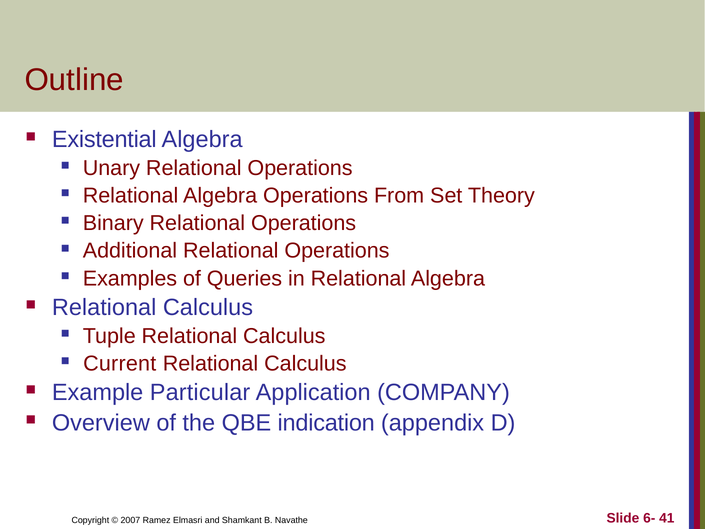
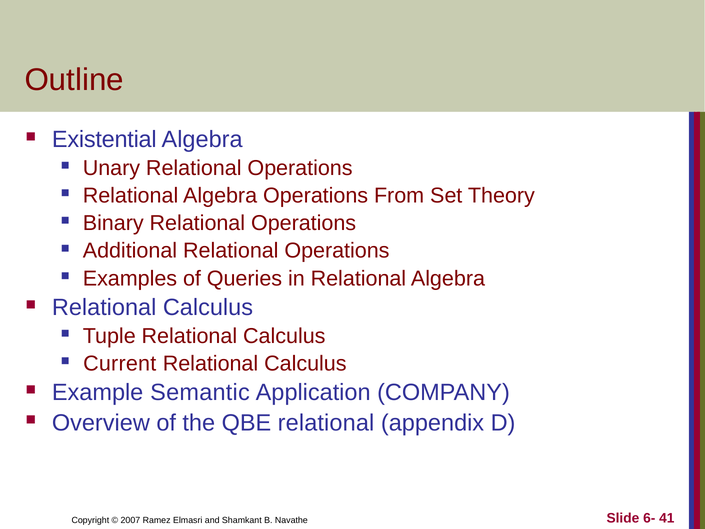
Particular: Particular -> Semantic
QBE indication: indication -> relational
